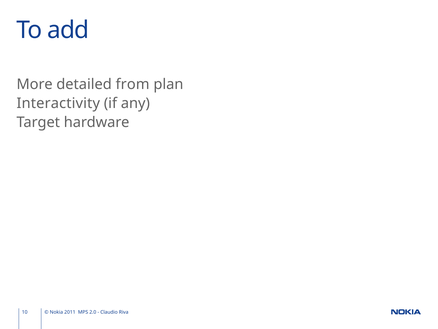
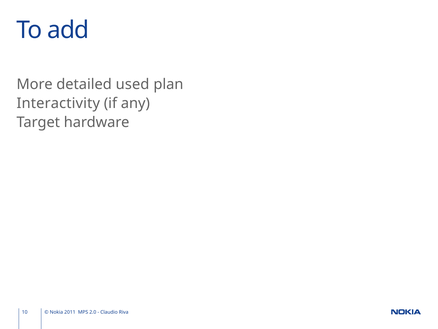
from: from -> used
